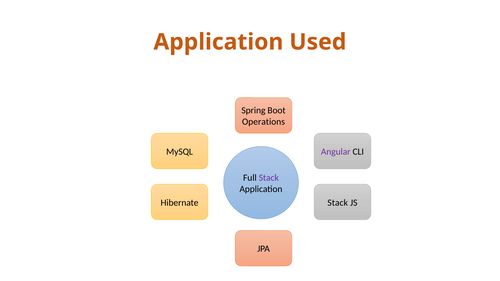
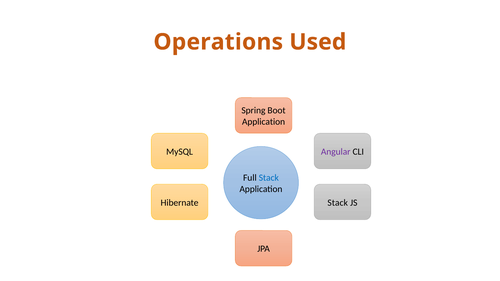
Application at (218, 42): Application -> Operations
Operations at (263, 122): Operations -> Application
Stack at (269, 178) colour: purple -> blue
